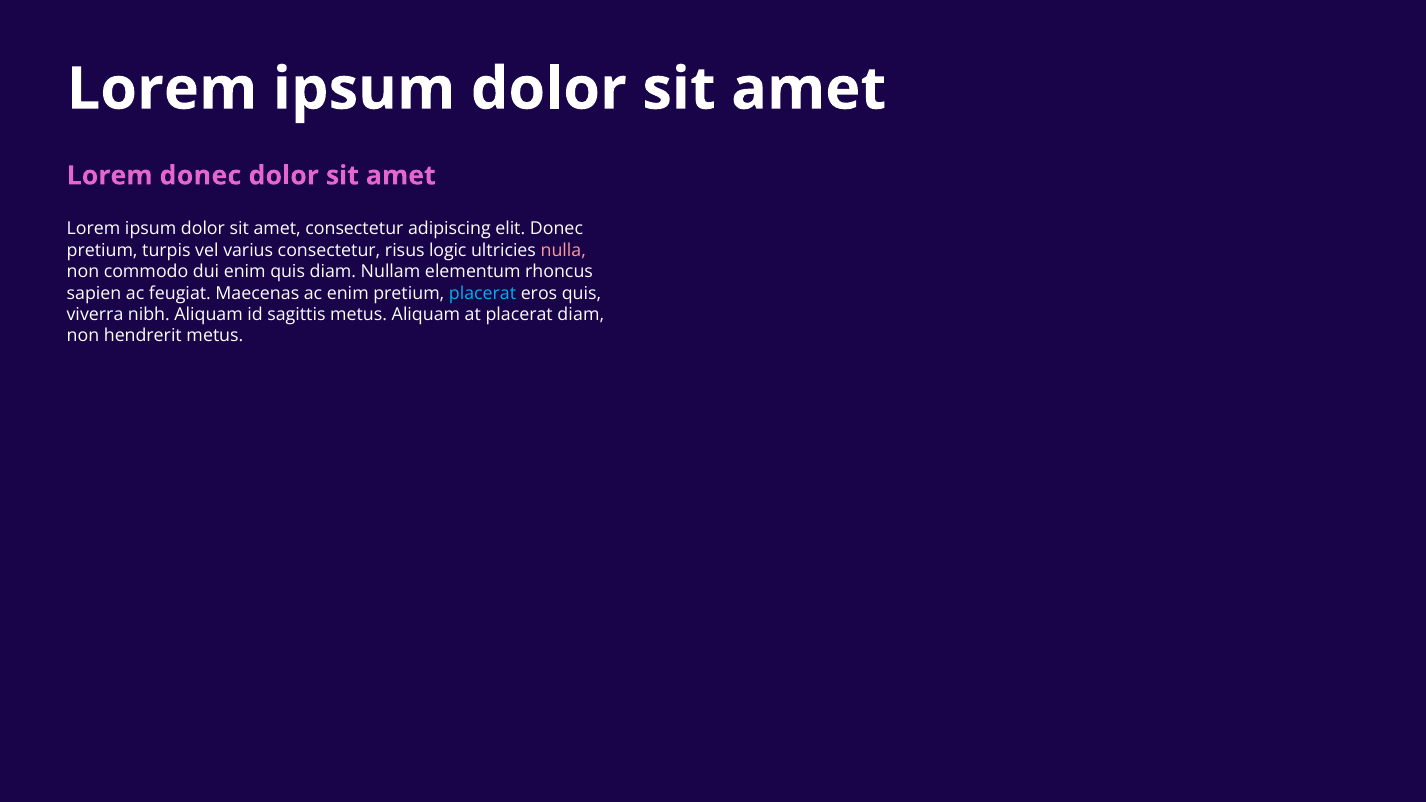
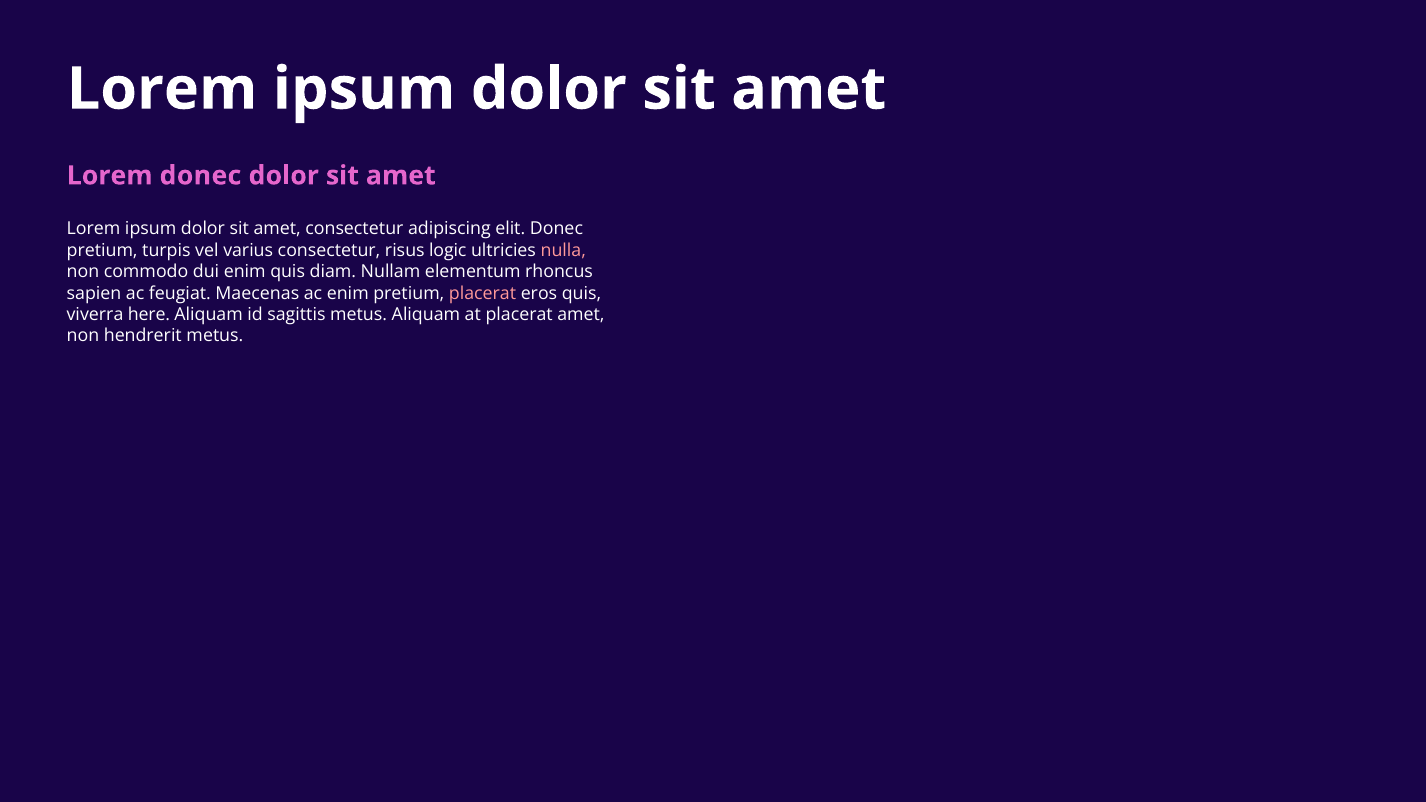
placerat at (483, 293) colour: light blue -> pink
nibh: nibh -> here
placerat diam: diam -> amet
